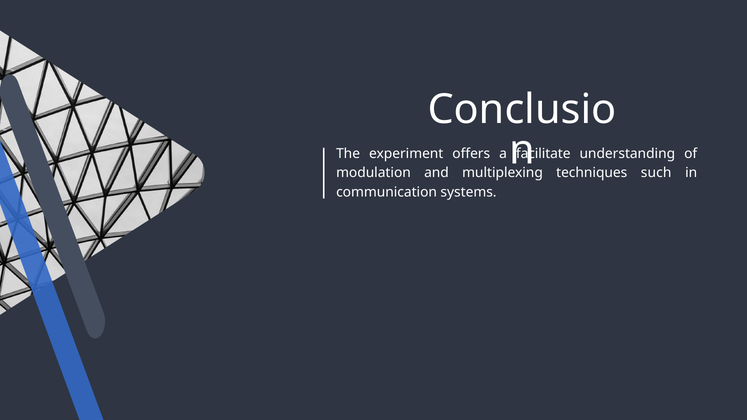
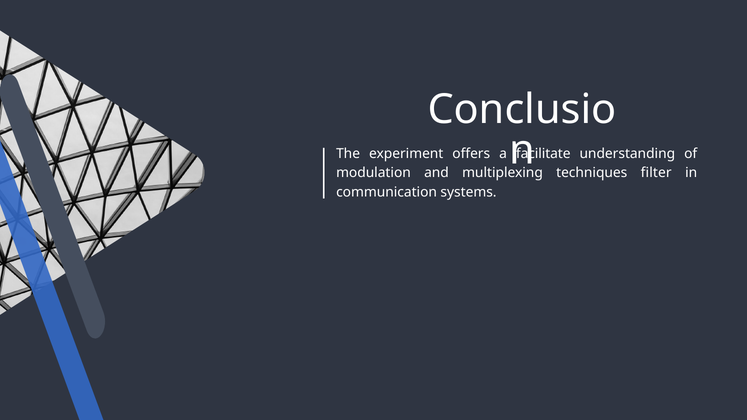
such: such -> filter
